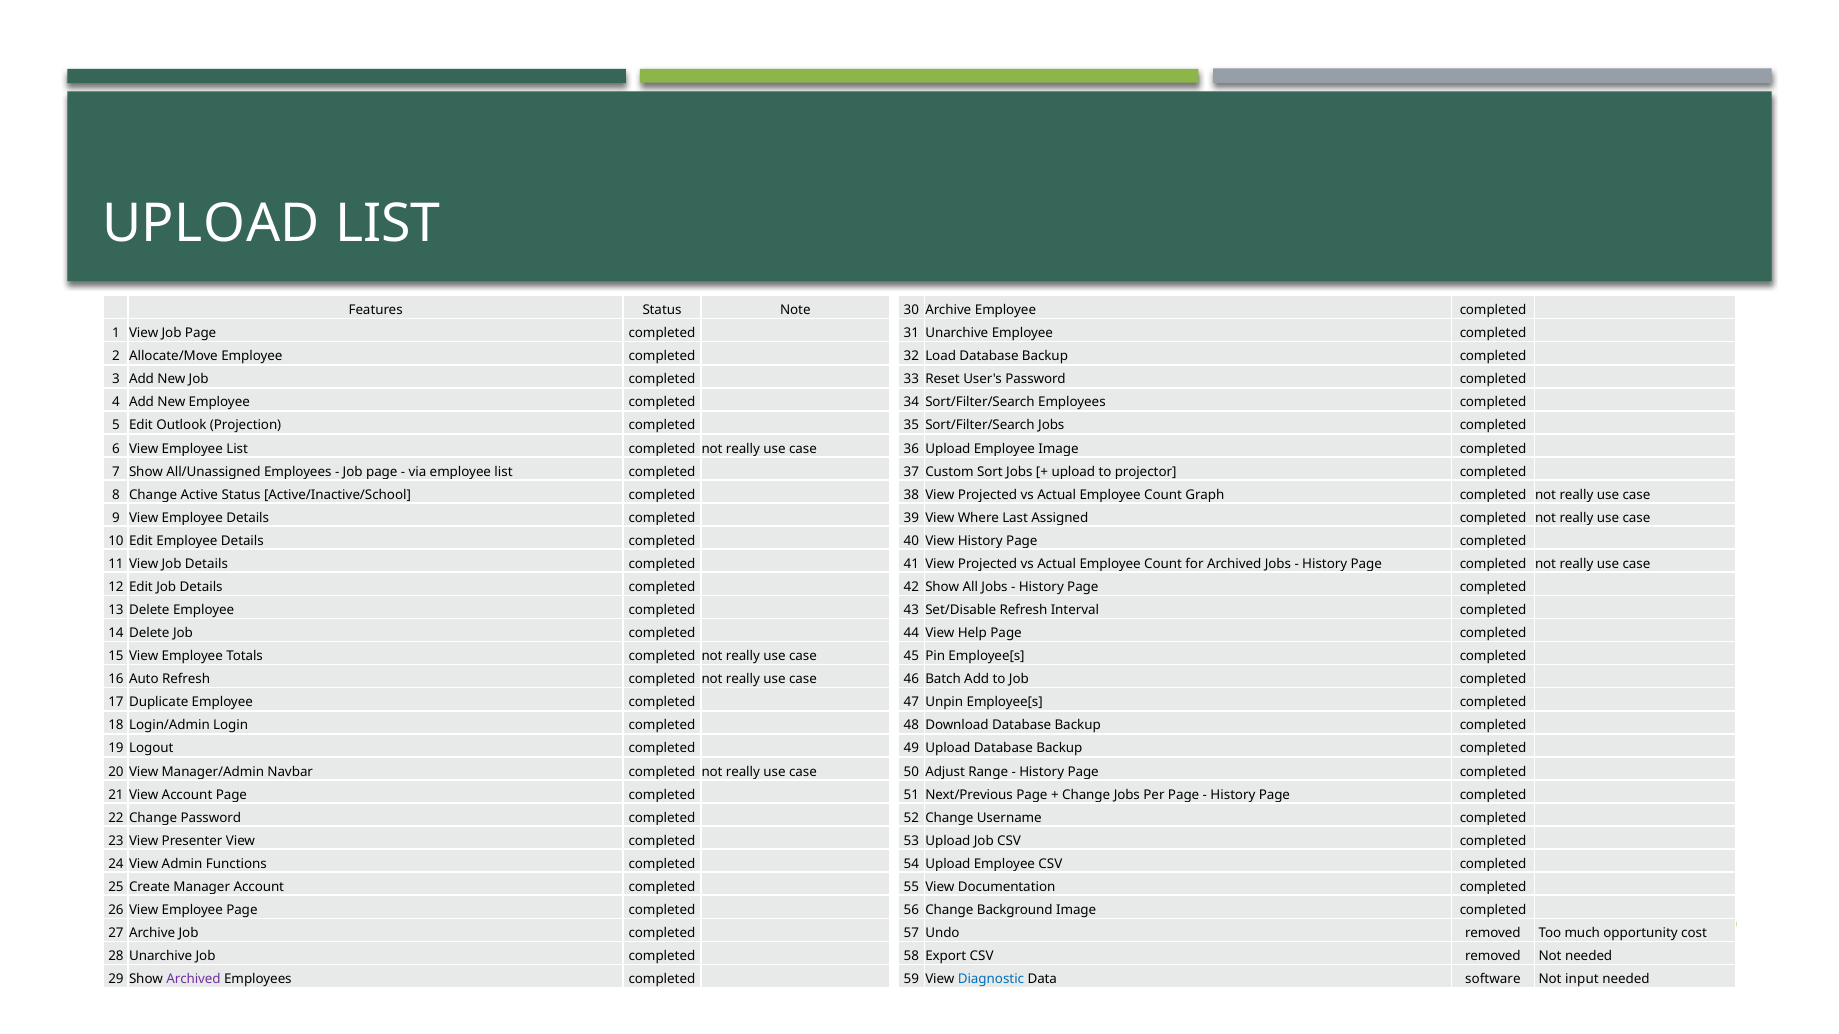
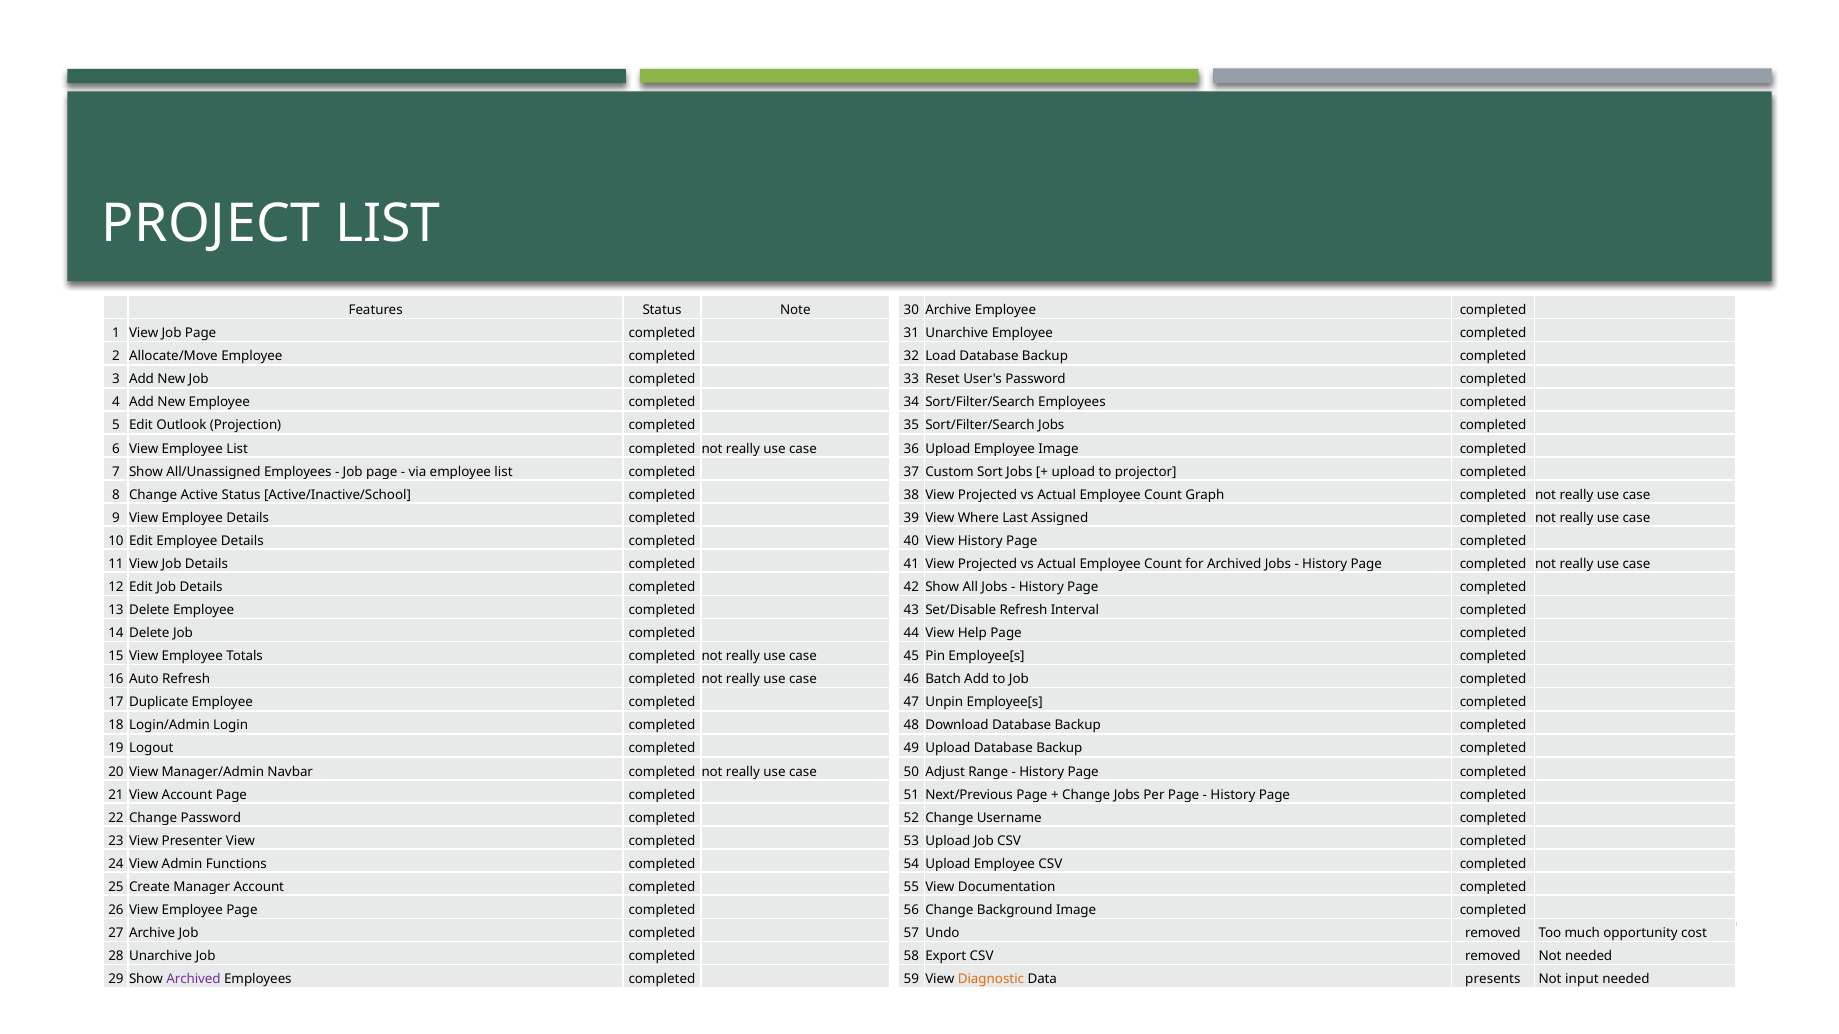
UPLOAD at (211, 224): UPLOAD -> PROJECT
Diagnostic colour: blue -> orange
software: software -> presents
